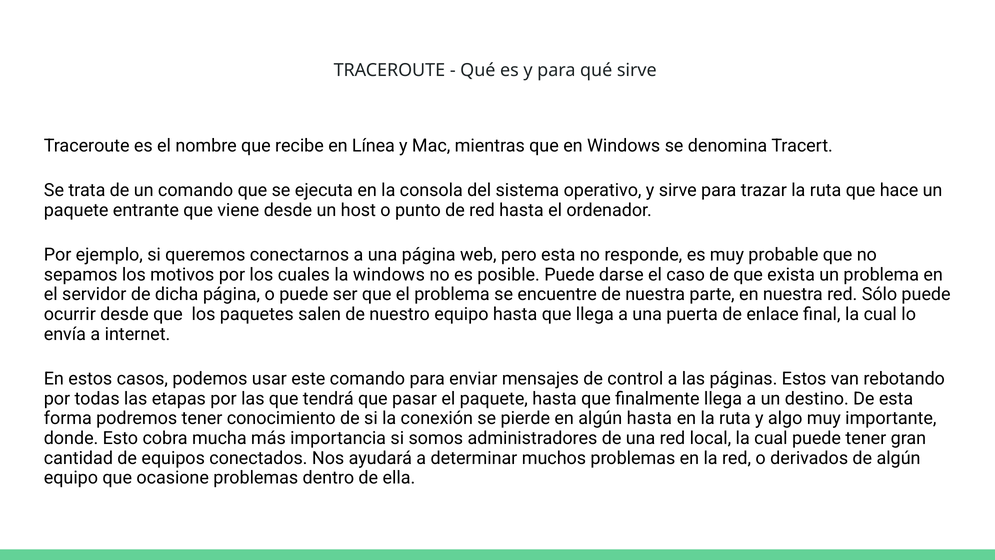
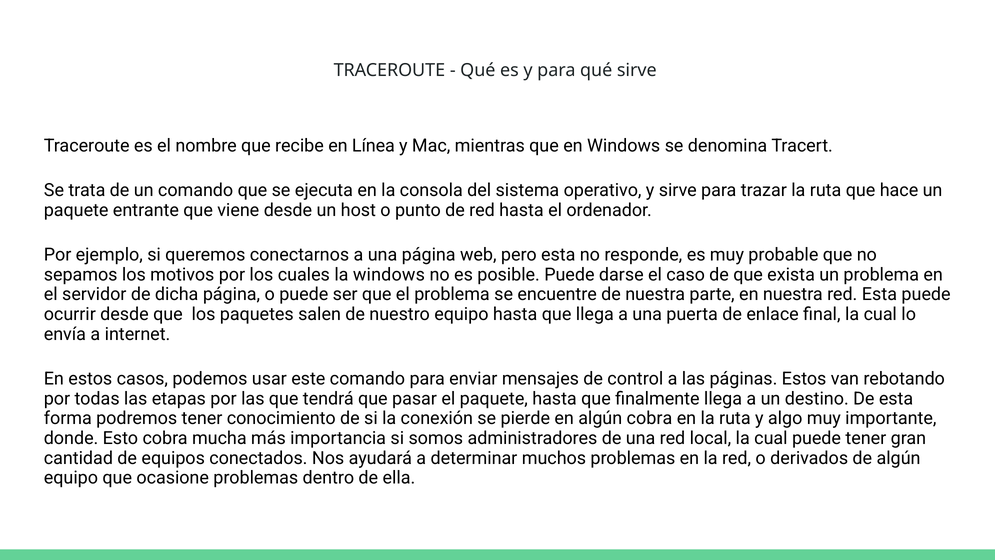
red Sólo: Sólo -> Esta
algún hasta: hasta -> cobra
